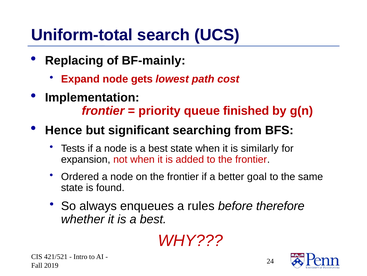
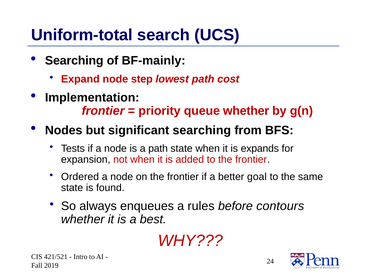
Replacing at (74, 60): Replacing -> Searching
gets: gets -> step
queue finished: finished -> whether
Hence: Hence -> Nodes
node is a best: best -> path
similarly: similarly -> expands
therefore: therefore -> contours
